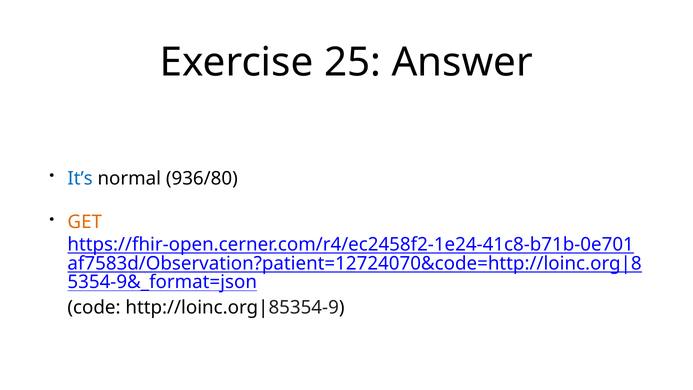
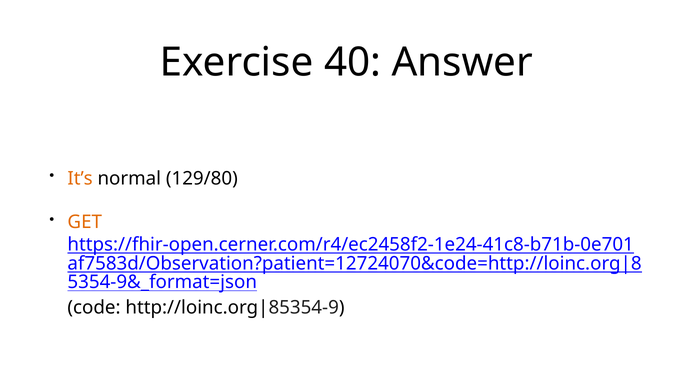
25: 25 -> 40
It’s colour: blue -> orange
936/80: 936/80 -> 129/80
